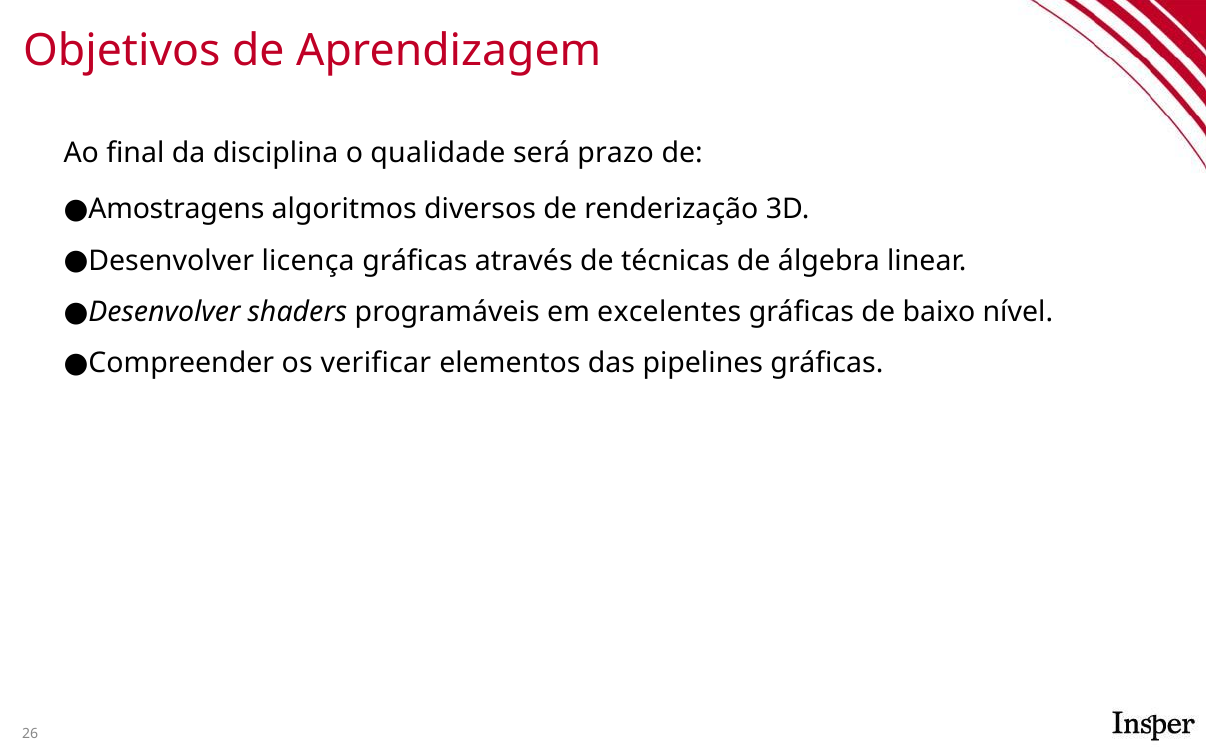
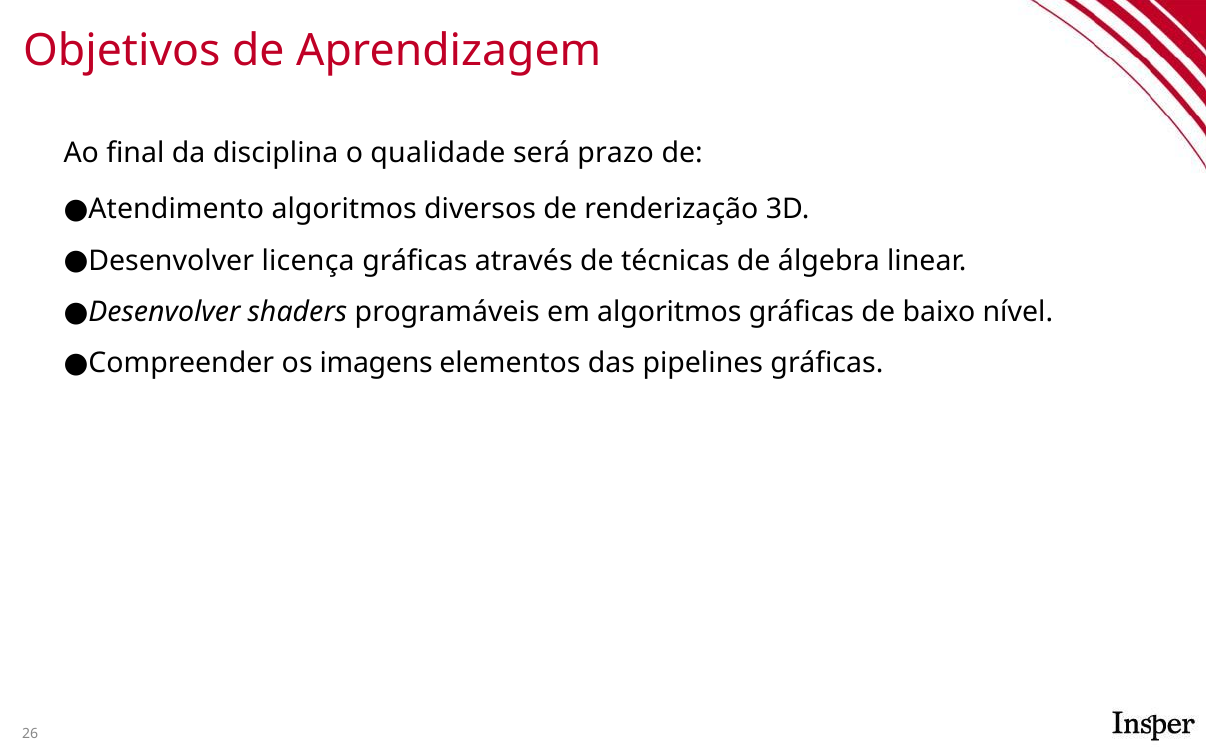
Amostragens: Amostragens -> Atendimento
em excelentes: excelentes -> algoritmos
verificar: verificar -> imagens
